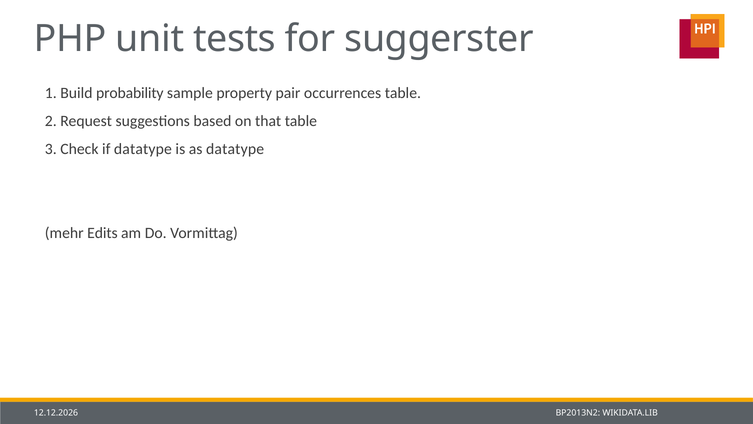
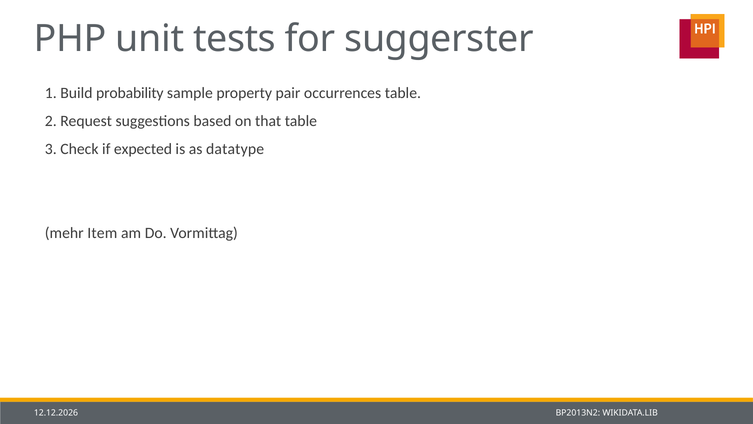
if datatype: datatype -> expected
Edits: Edits -> Item
